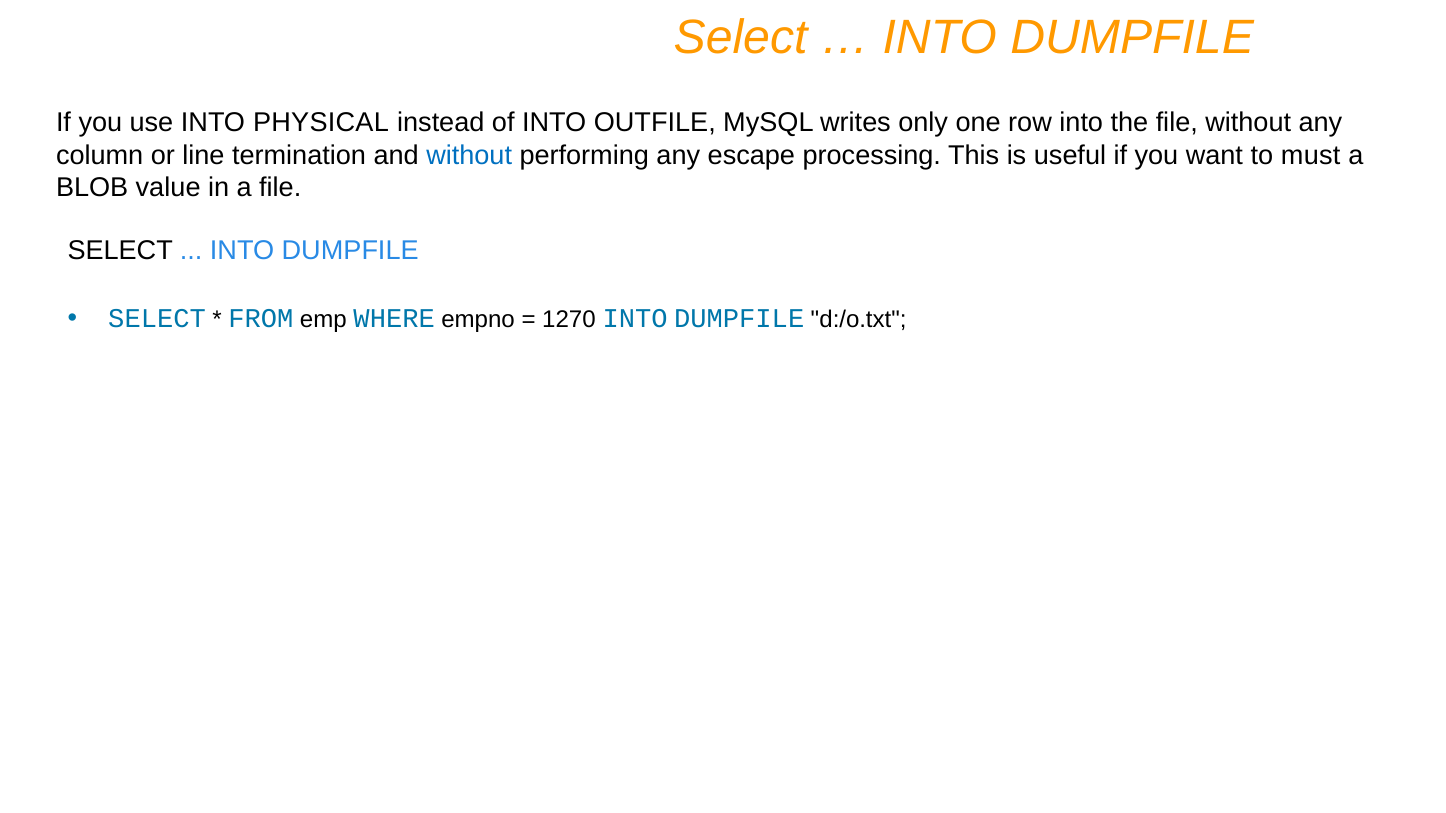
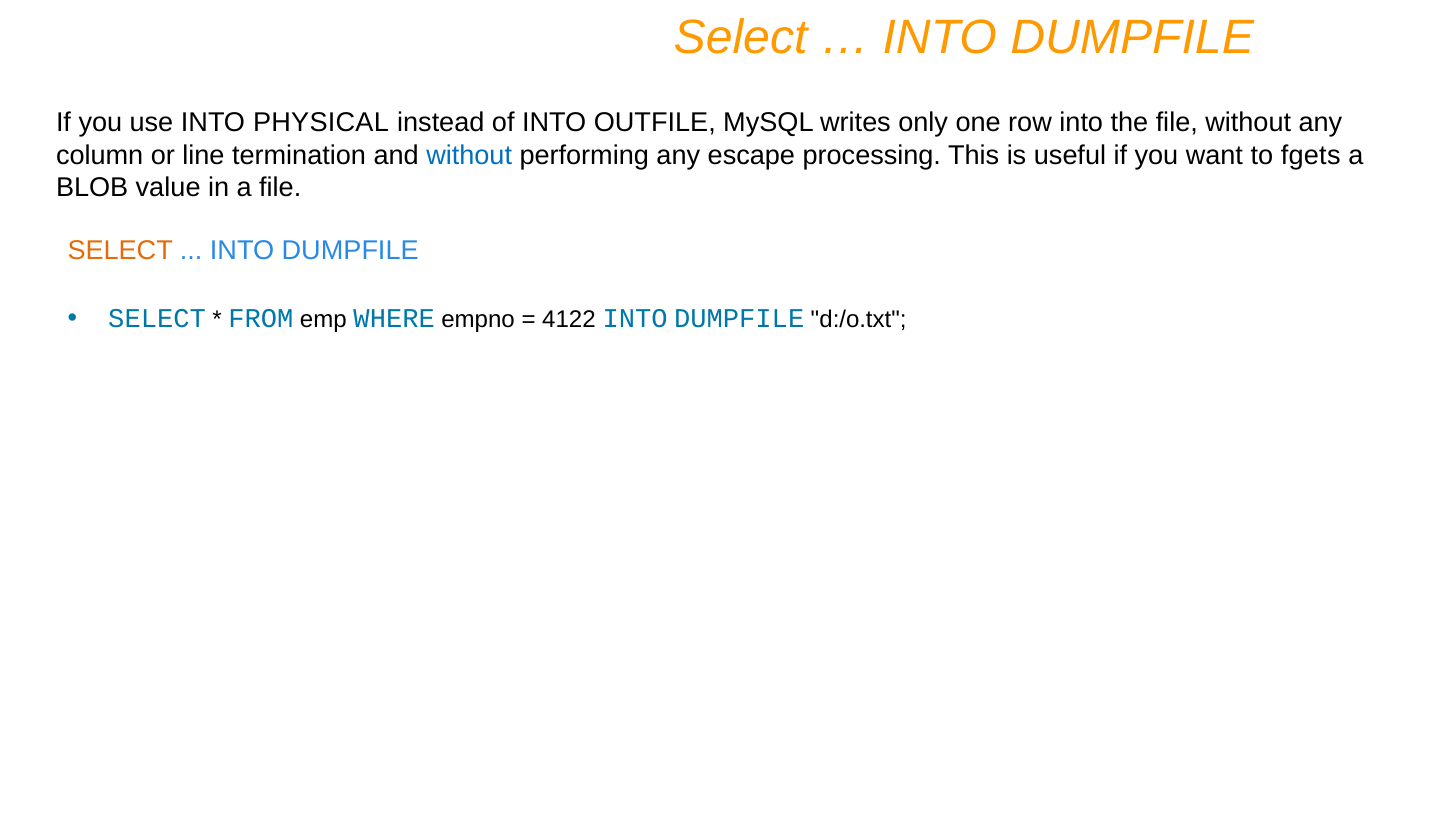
must: must -> fgets
SELECT at (120, 251) colour: black -> orange
1270: 1270 -> 4122
